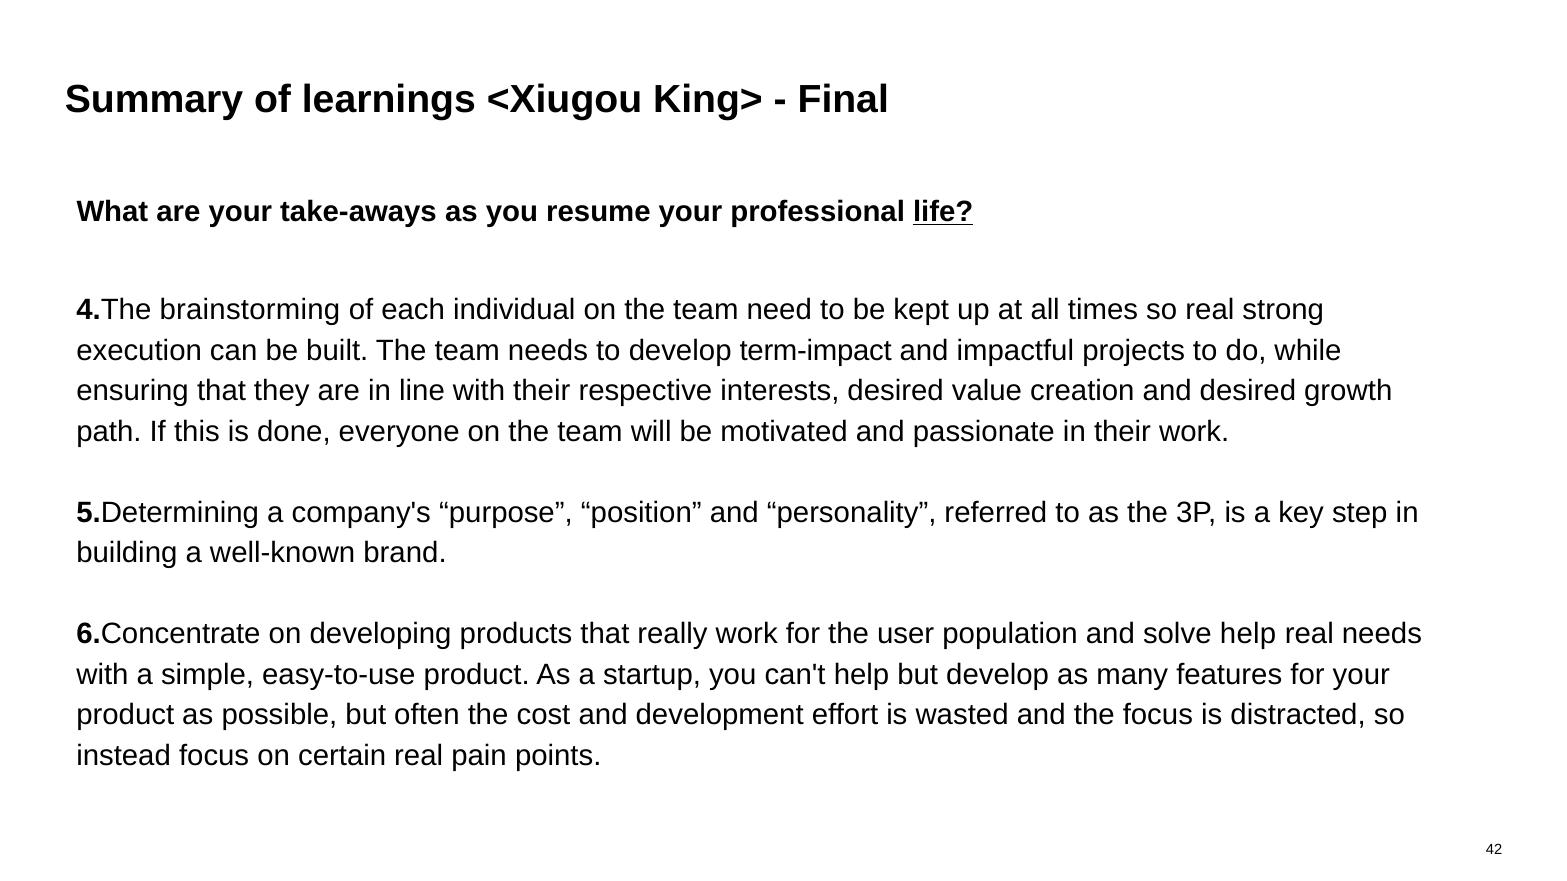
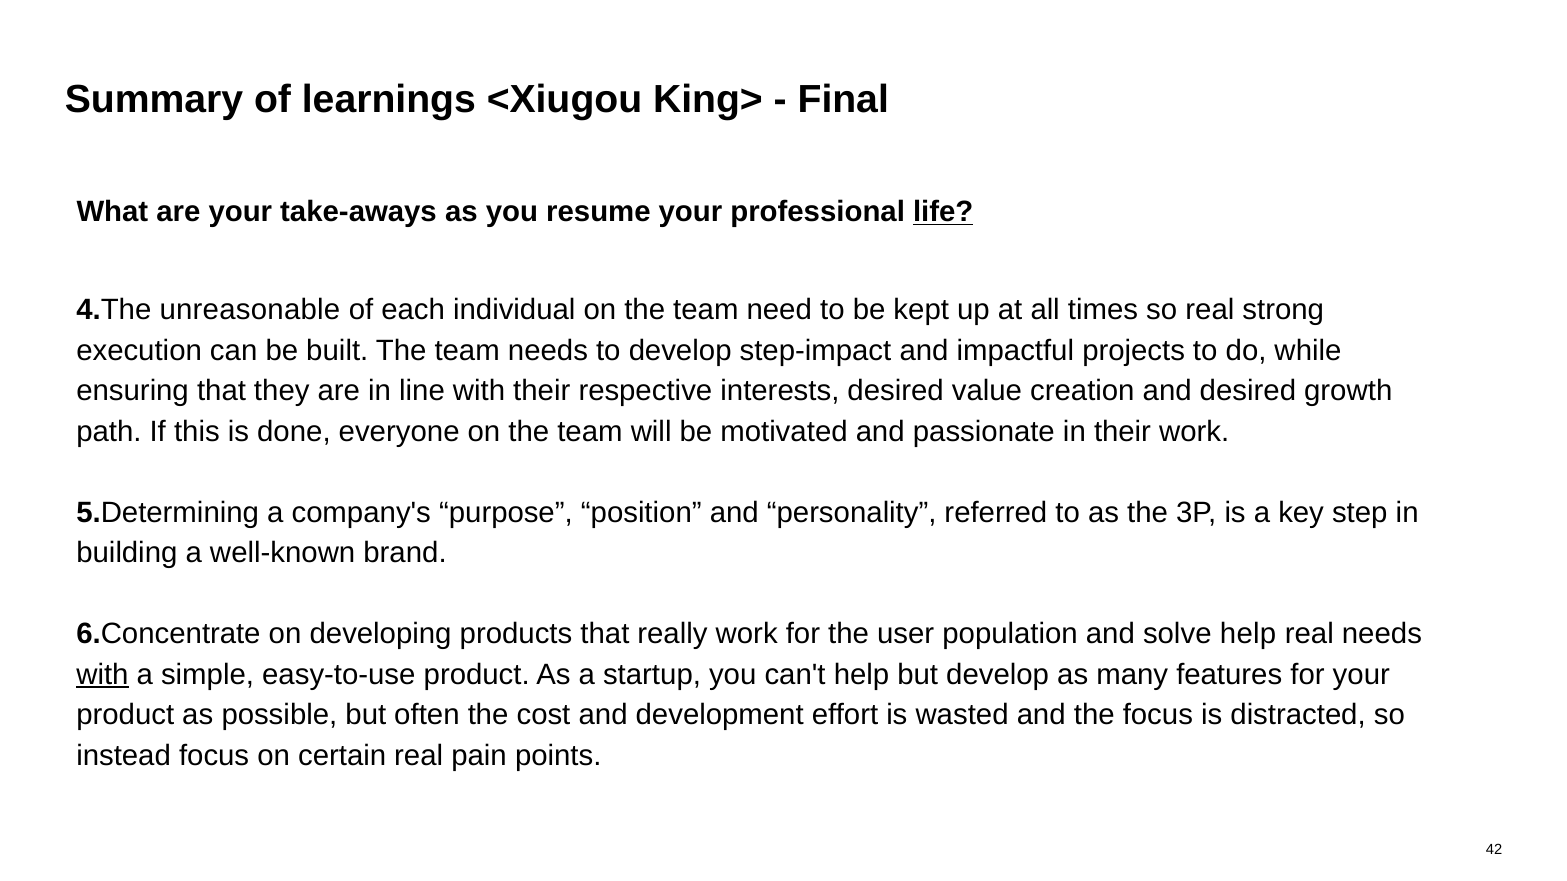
brainstorming: brainstorming -> unreasonable
term-impact: term-impact -> step-impact
with at (102, 675) underline: none -> present
